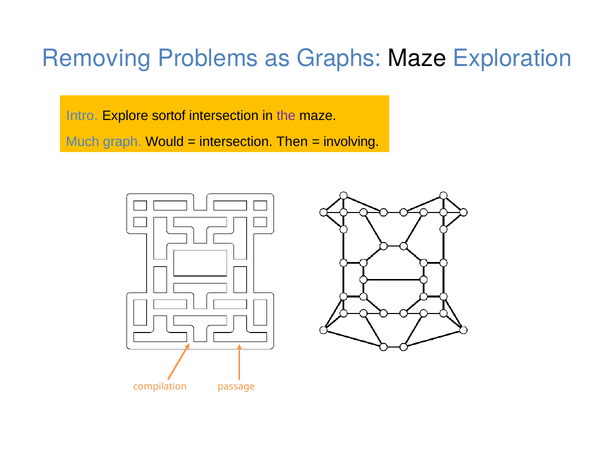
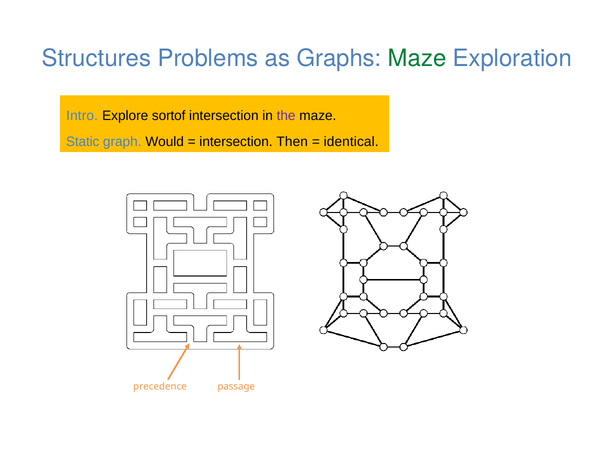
Removing: Removing -> Structures
Maze at (417, 58) colour: black -> green
Much: Much -> Static
involving: involving -> identical
compilation: compilation -> precedence
